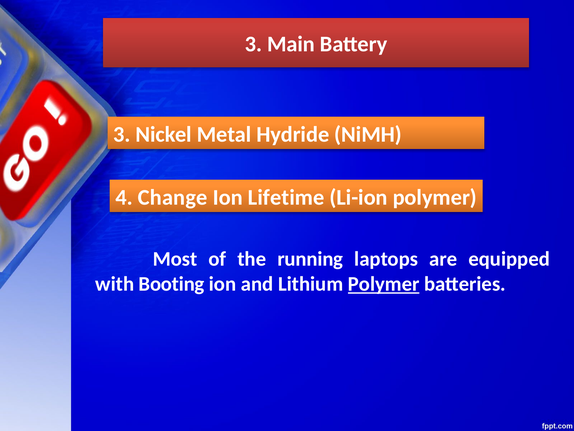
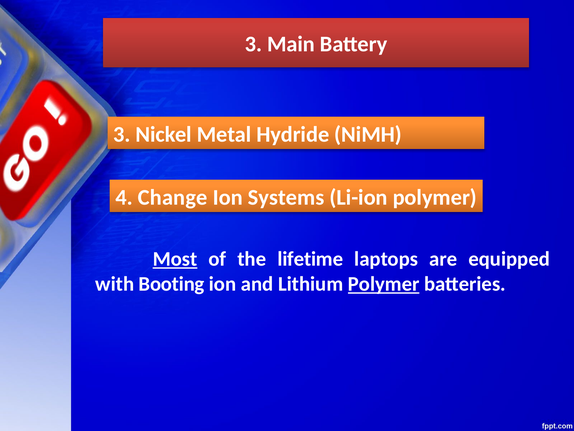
Lifetime: Lifetime -> Systems
Most underline: none -> present
running: running -> lifetime
